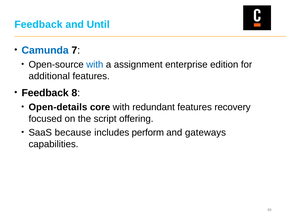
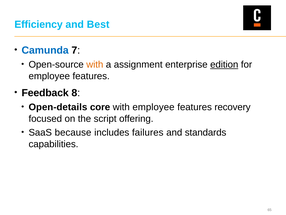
Feedback at (38, 24): Feedback -> Efficiency
Until: Until -> Best
with at (95, 64) colour: blue -> orange
edition underline: none -> present
additional at (49, 76): additional -> employee
with redundant: redundant -> employee
perform: perform -> failures
gateways: gateways -> standards
